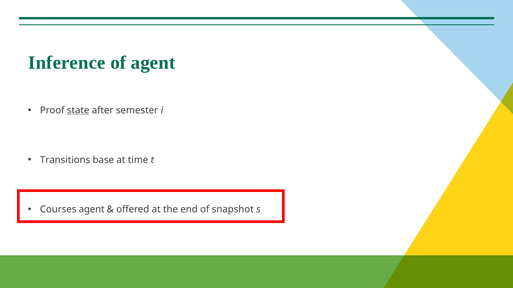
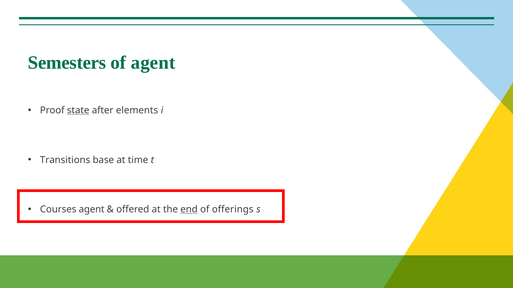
Inference: Inference -> Semesters
semester: semester -> elements
end underline: none -> present
snapshot: snapshot -> offerings
